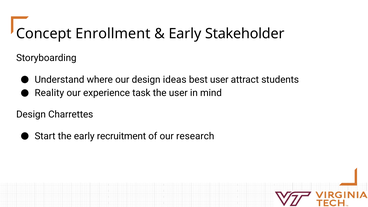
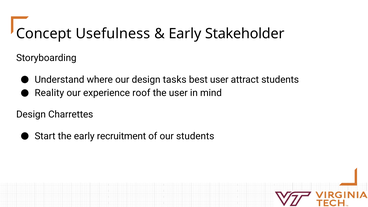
Enrollment: Enrollment -> Usefulness
ideas: ideas -> tasks
task: task -> roof
our research: research -> students
